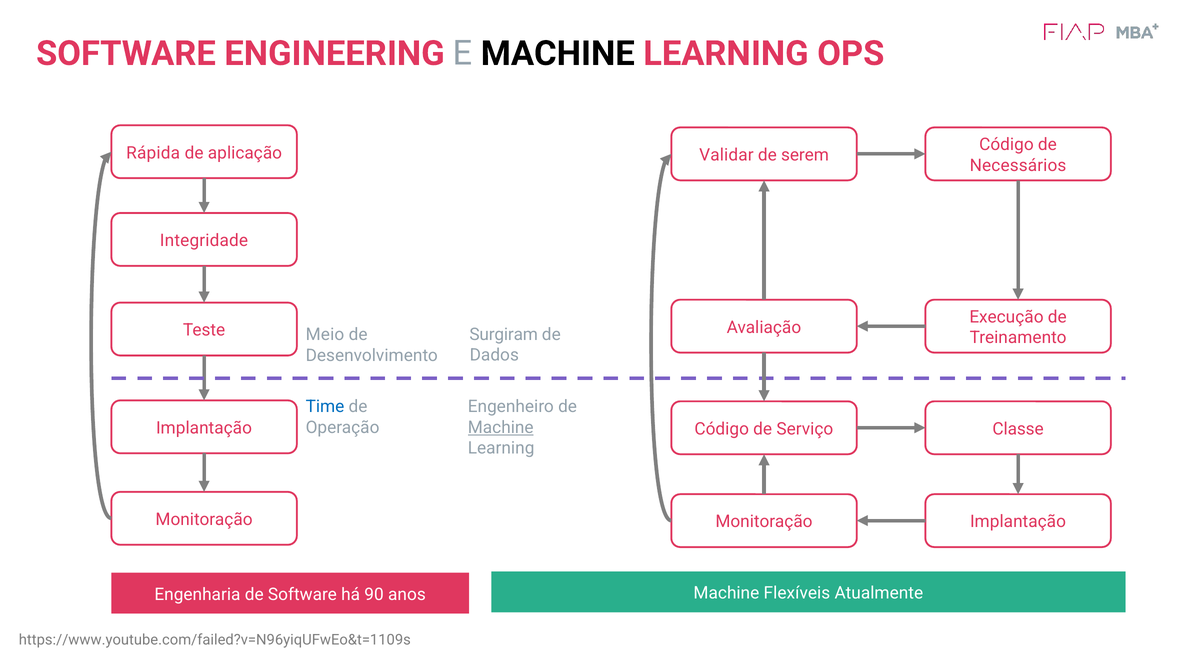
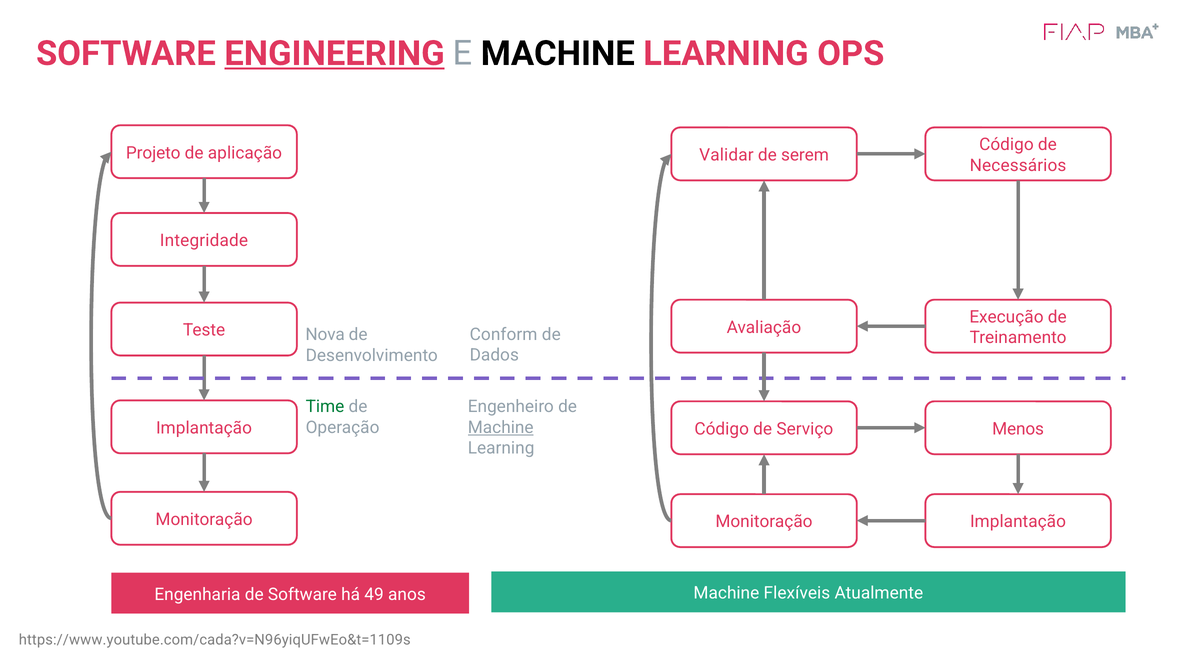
ENGINEERING underline: none -> present
Rápida: Rápida -> Projeto
Surgiram: Surgiram -> Conform
Meio: Meio -> Nova
Time colour: blue -> green
Classe: Classe -> Menos
90: 90 -> 49
https://www.youtube.com/failed?v=N96yiqUFwEo&t=1109s: https://www.youtube.com/failed?v=N96yiqUFwEo&t=1109s -> https://www.youtube.com/cada?v=N96yiqUFwEo&t=1109s
